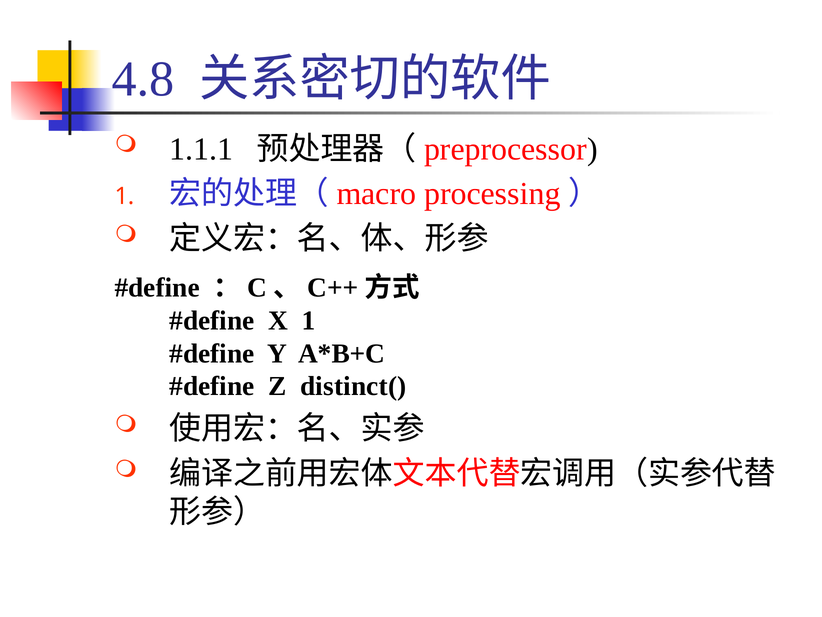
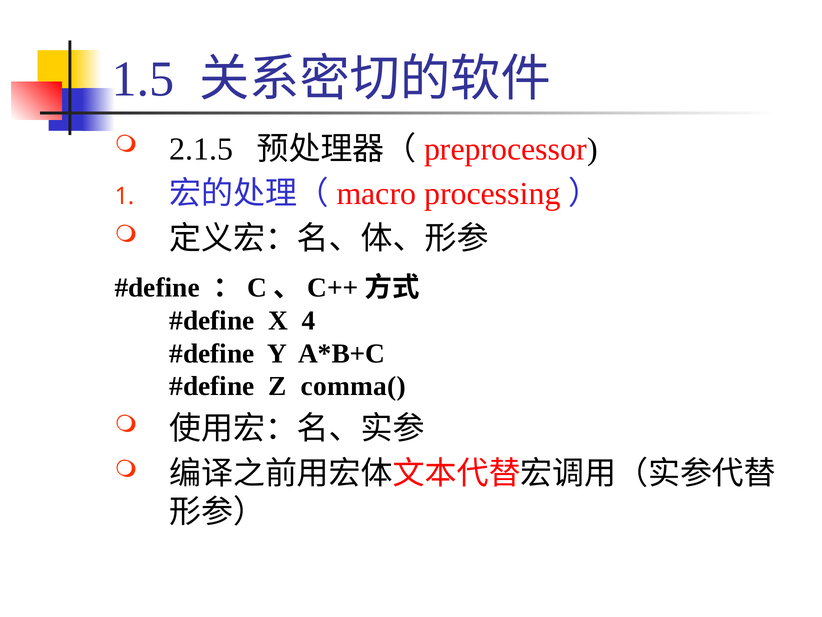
4.8: 4.8 -> 1.5
1.1.1: 1.1.1 -> 2.1.5
X 1: 1 -> 4
distinct(: distinct( -> comma(
